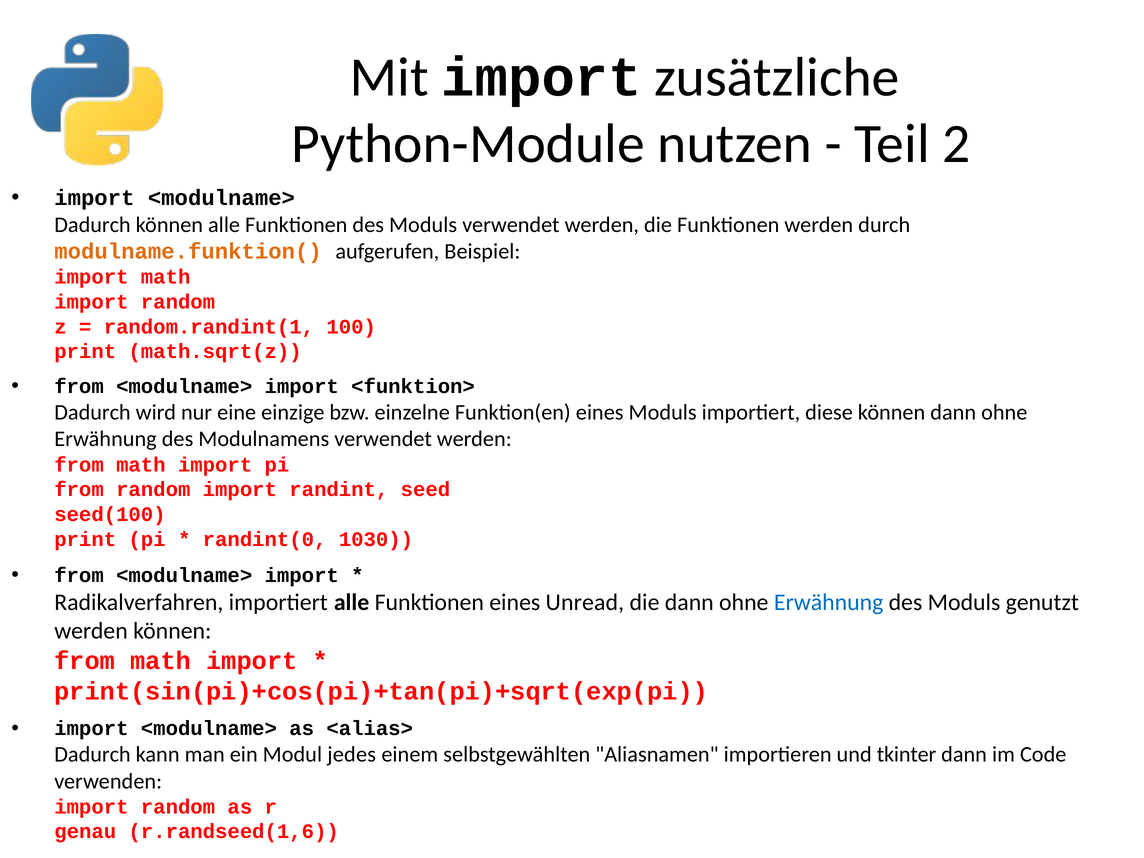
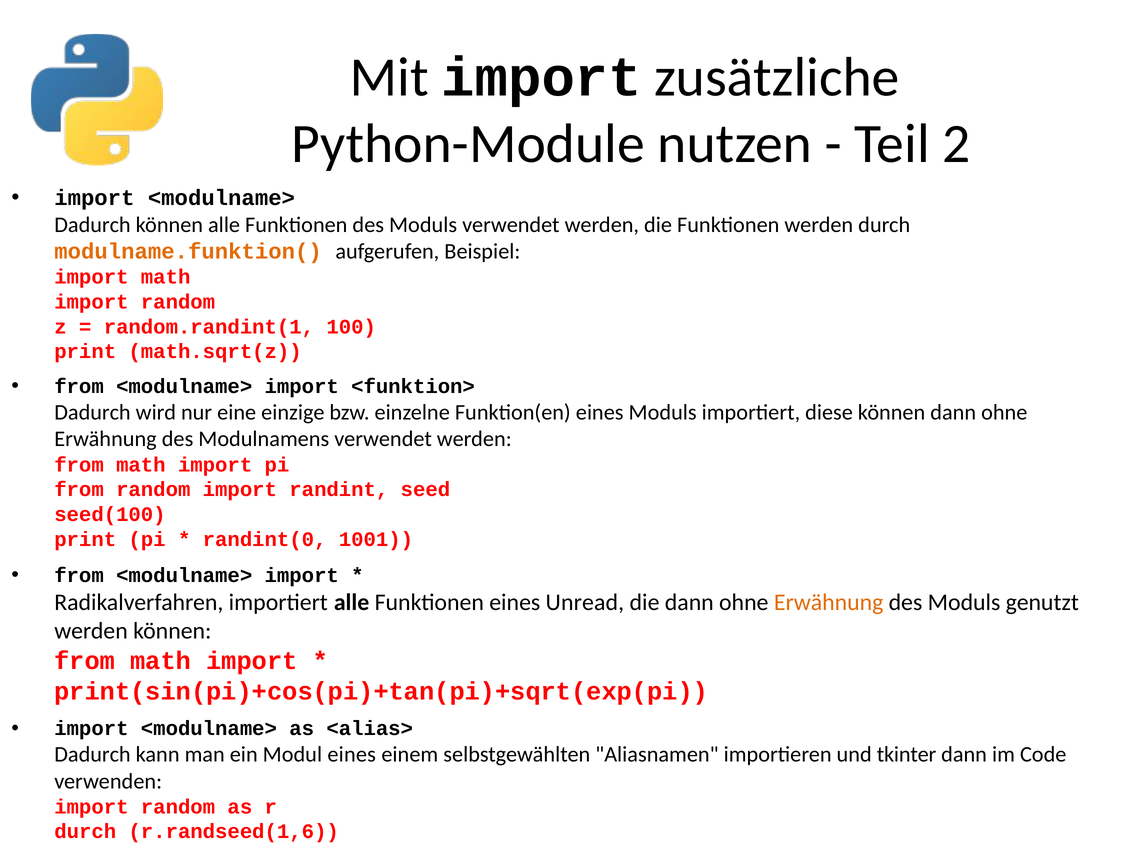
1030: 1030 -> 1001
Erwähnung at (829, 602) colour: blue -> orange
Modul jedes: jedes -> eines
genau at (85, 832): genau -> durch
